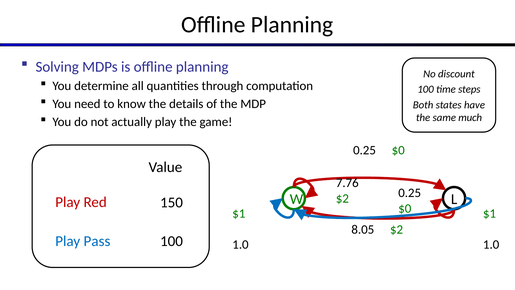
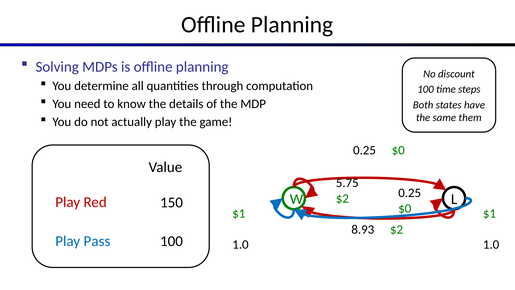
much: much -> them
7.76: 7.76 -> 5.75
8.05: 8.05 -> 8.93
